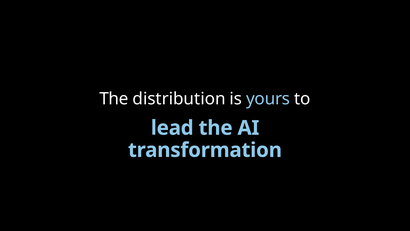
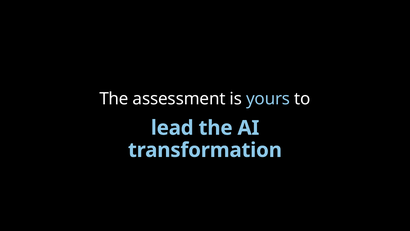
distribution: distribution -> assessment
